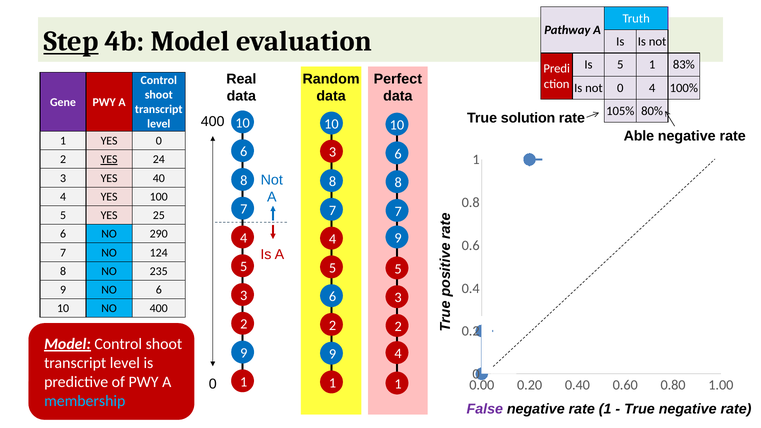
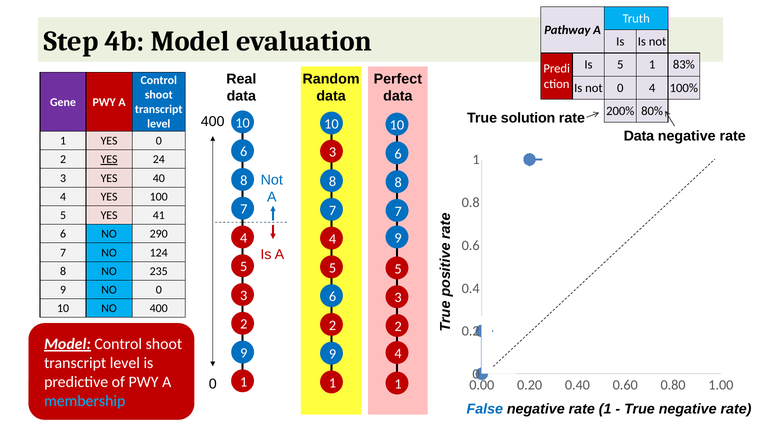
Step underline: present -> none
105%: 105% -> 200%
Able at (639, 136): Able -> Data
25: 25 -> 41
NO 6: 6 -> 0
False colour: purple -> blue
